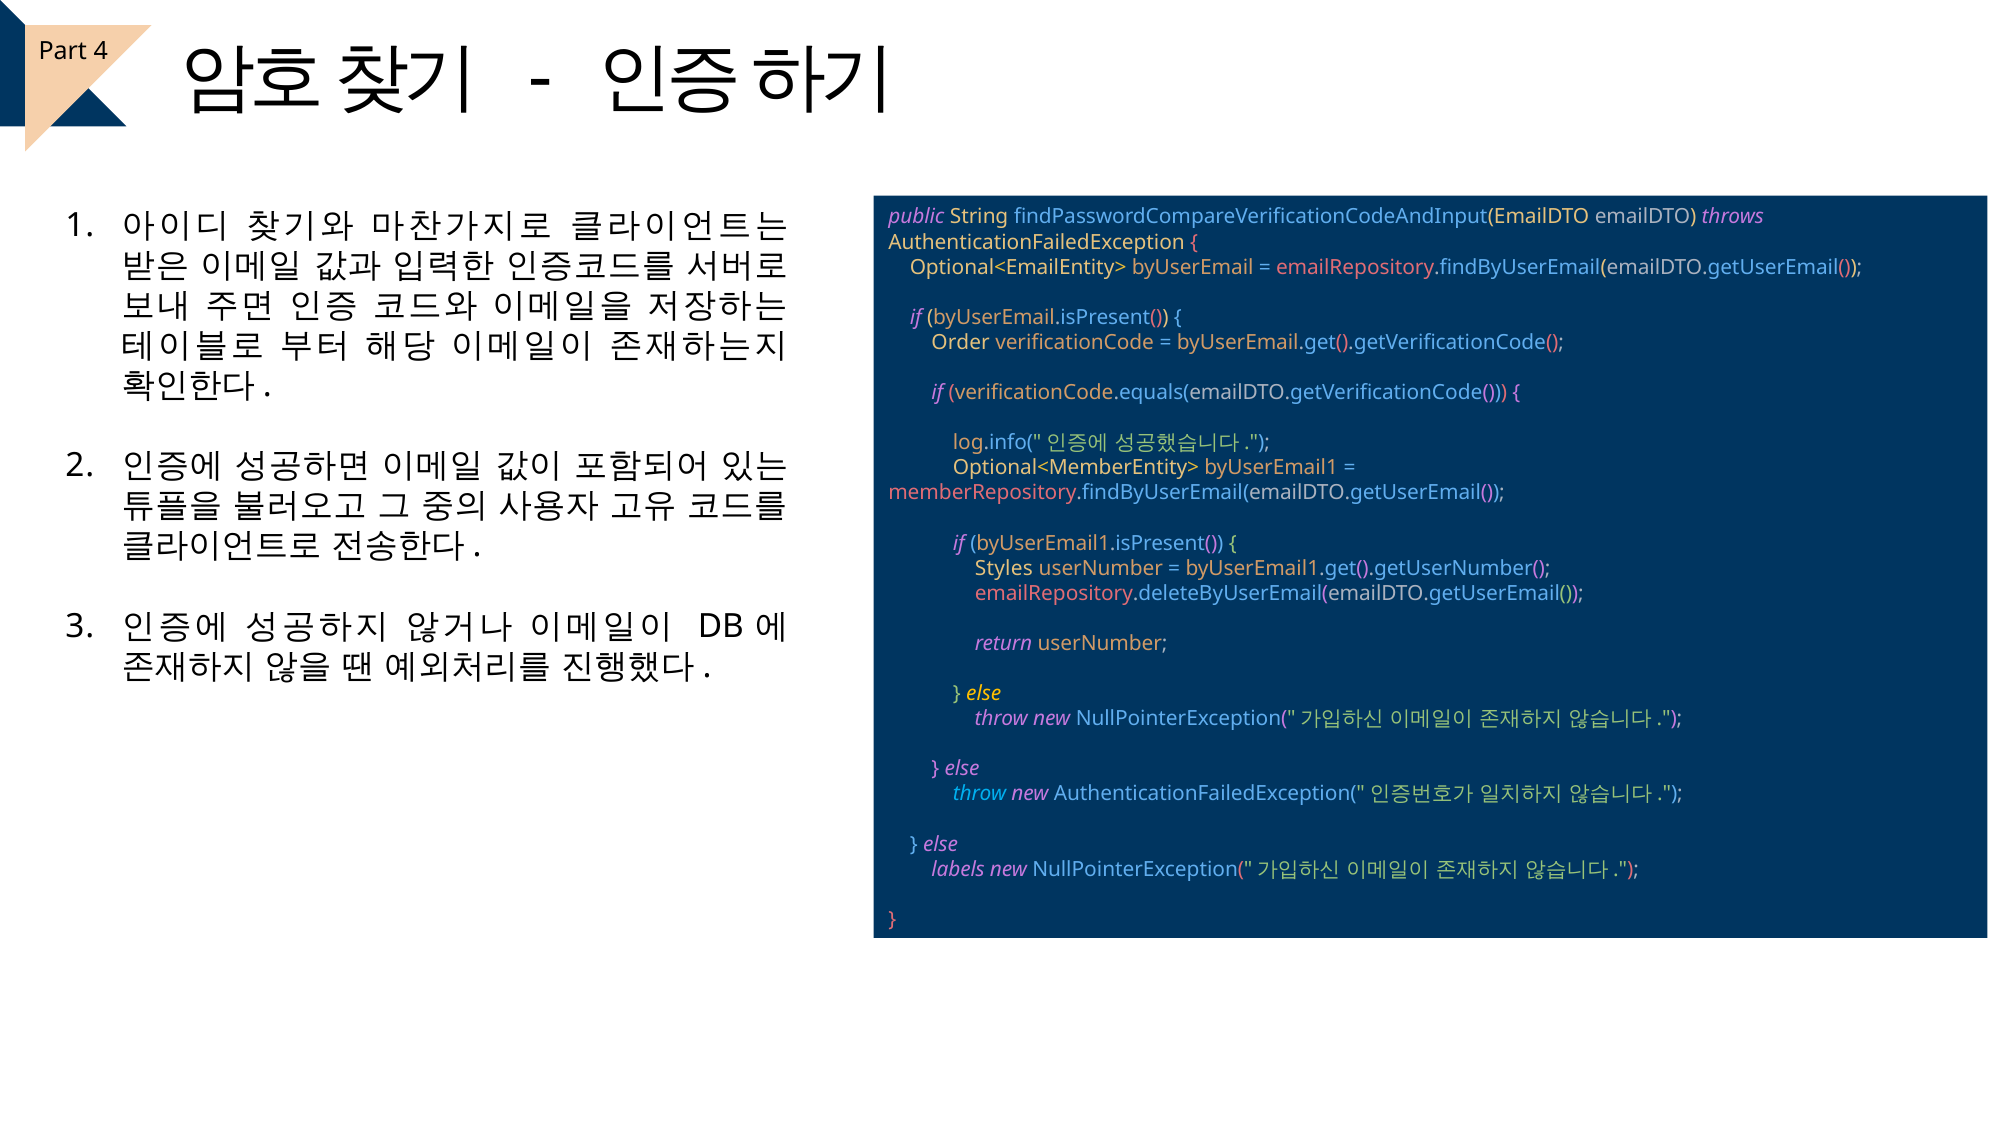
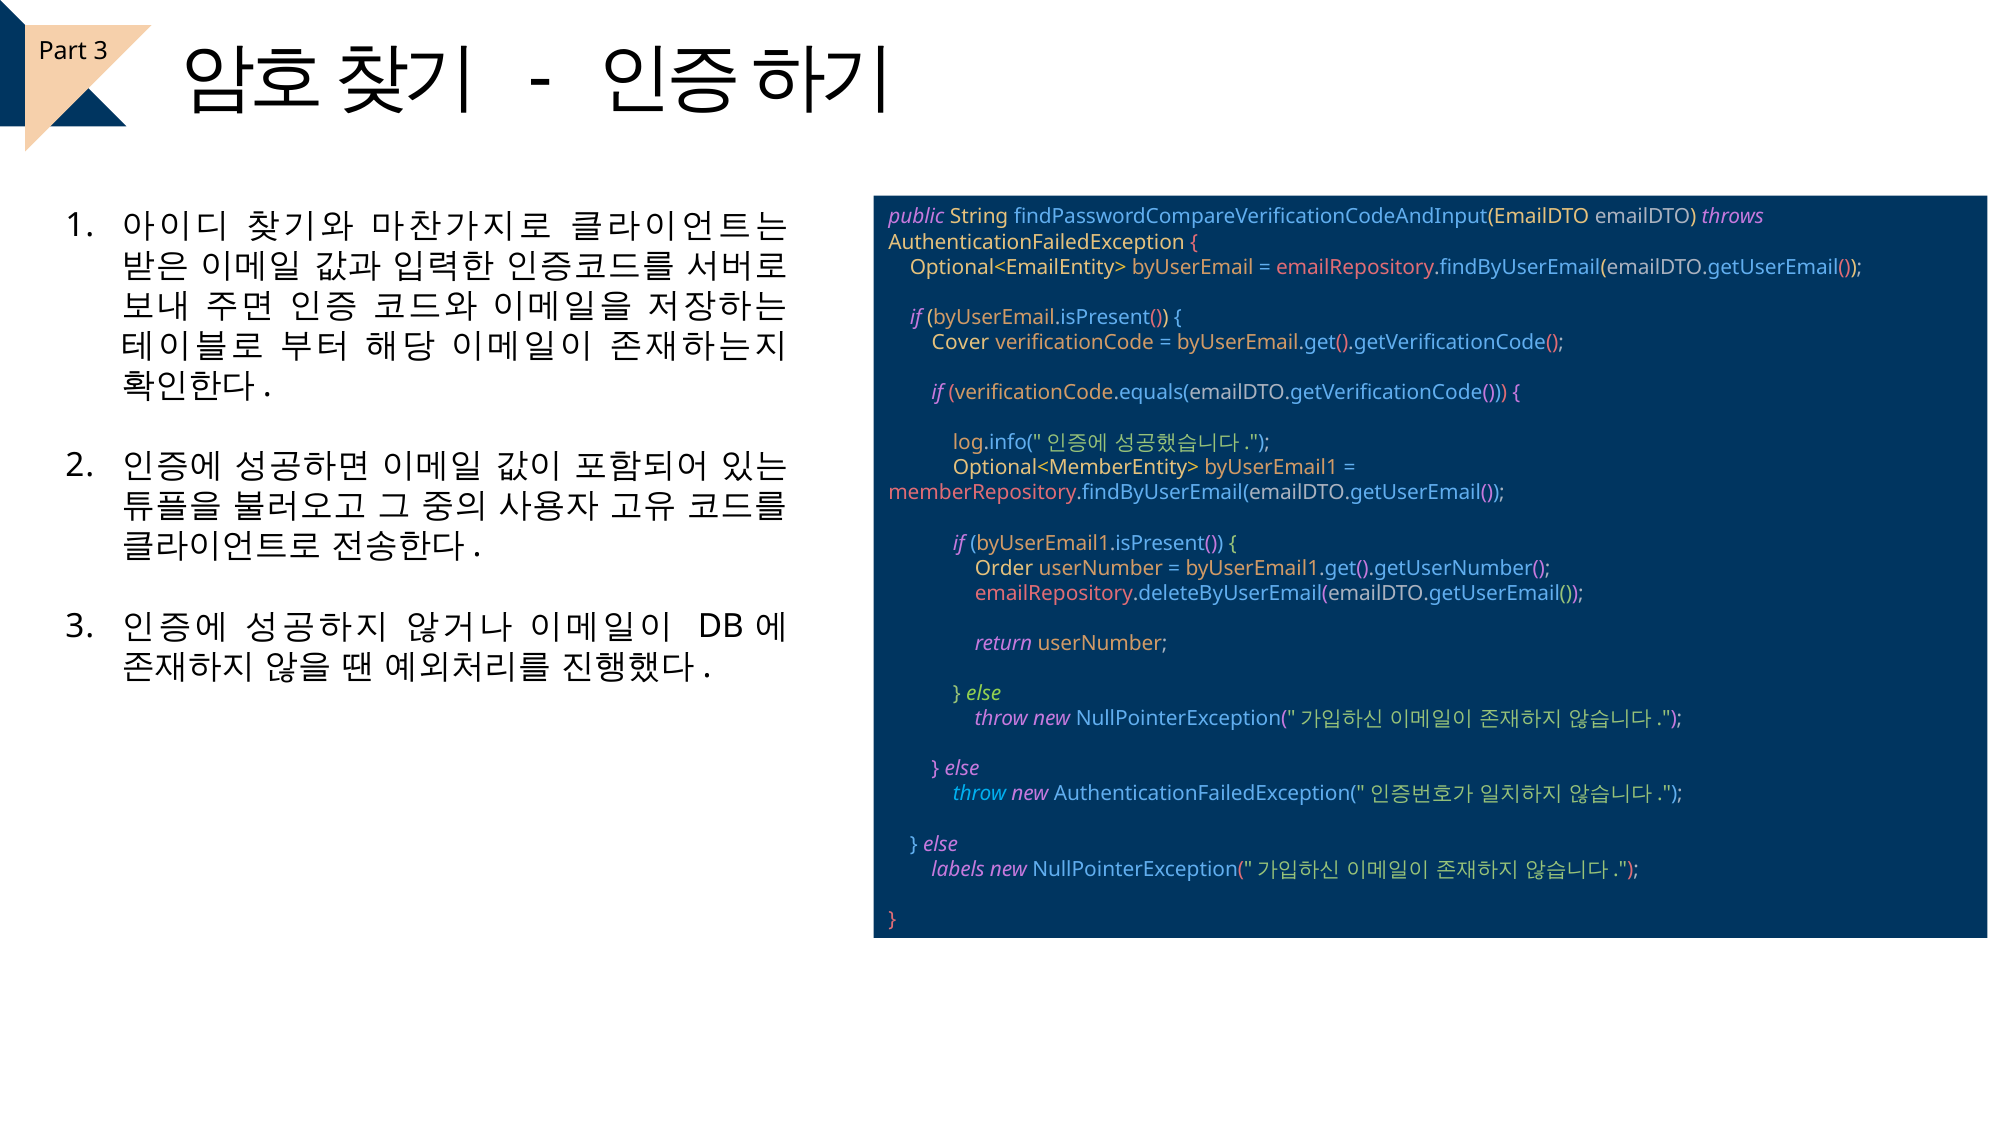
Part 4: 4 -> 3
Order: Order -> Cover
Styles: Styles -> Order
else at (984, 694) colour: yellow -> light green
